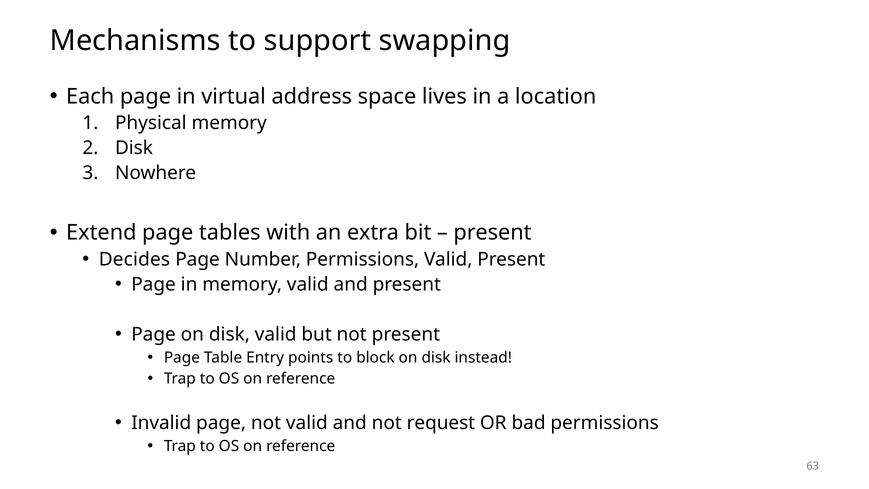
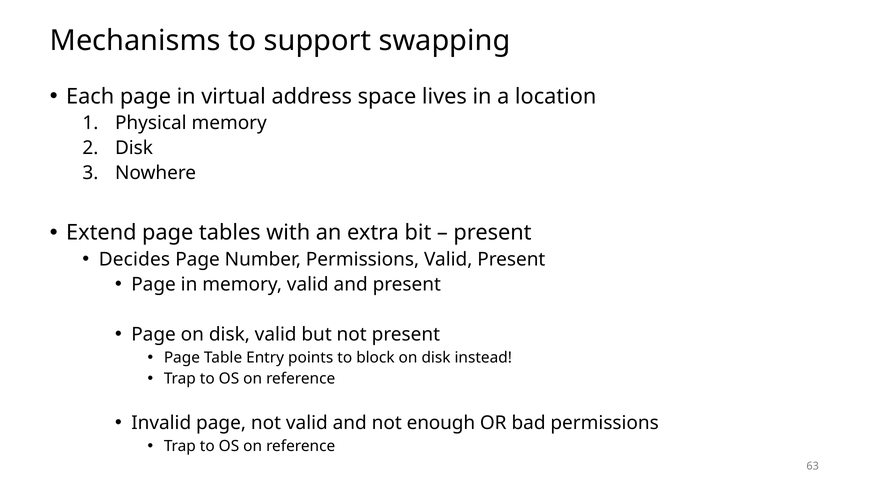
request: request -> enough
